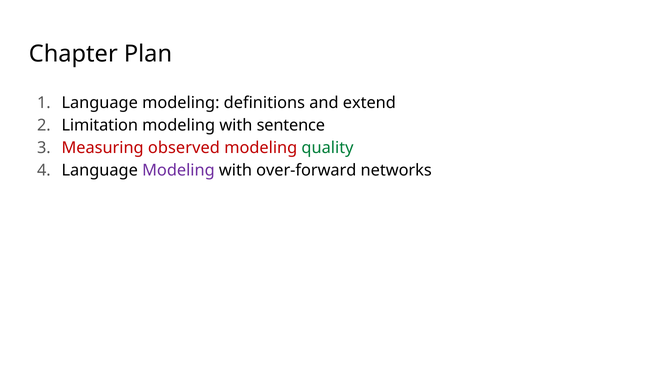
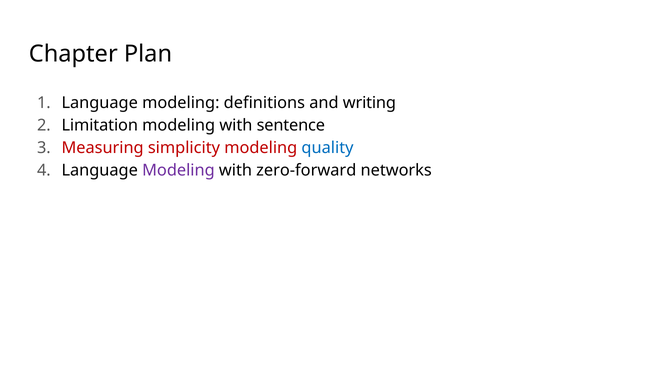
extend: extend -> writing
observed: observed -> simplicity
quality colour: green -> blue
over-forward: over-forward -> zero-forward
